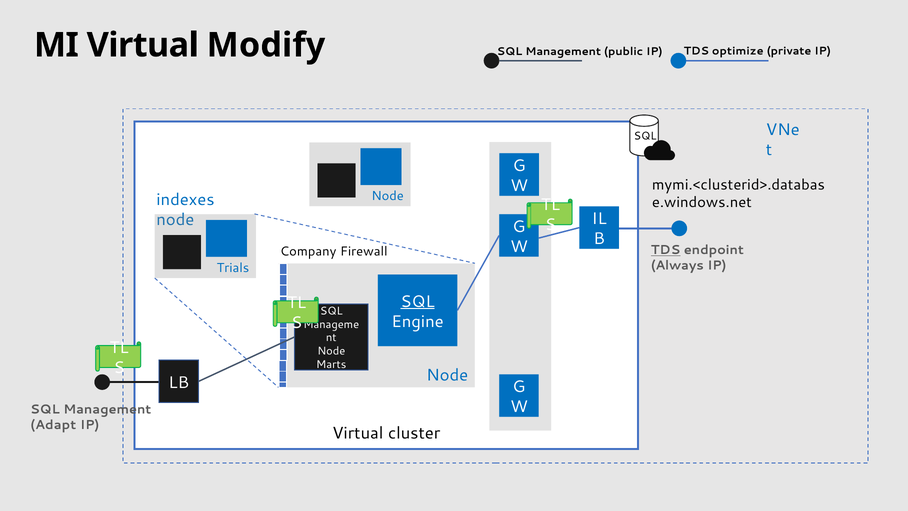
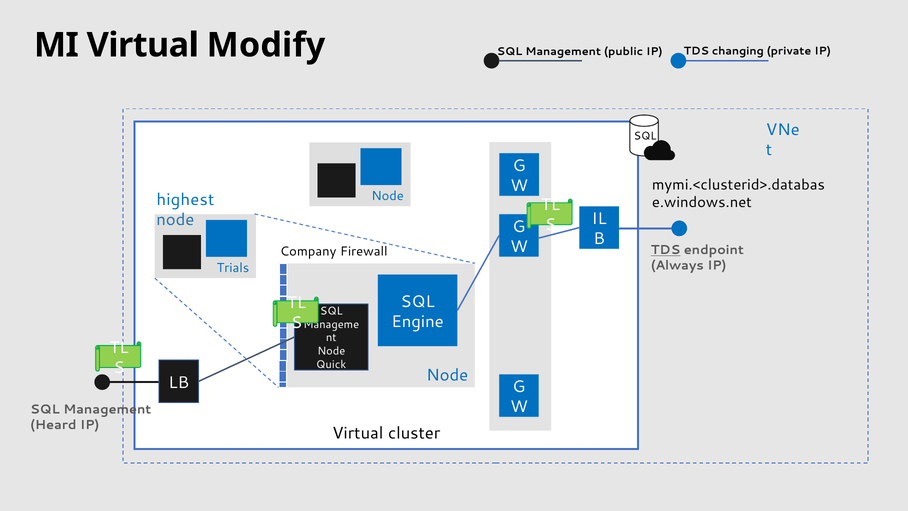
optimize: optimize -> changing
indexes: indexes -> highest
SQL at (418, 301) underline: present -> none
Marts: Marts -> Quick
Adapt: Adapt -> Heard
